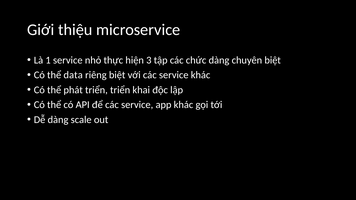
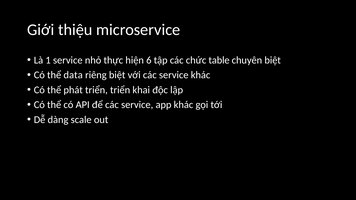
3: 3 -> 6
chức dàng: dàng -> table
